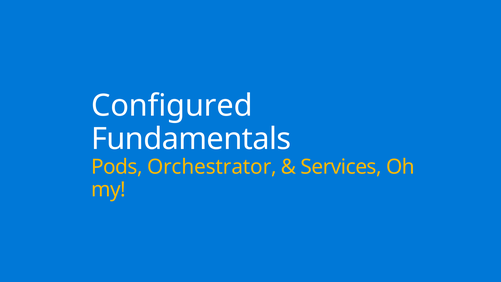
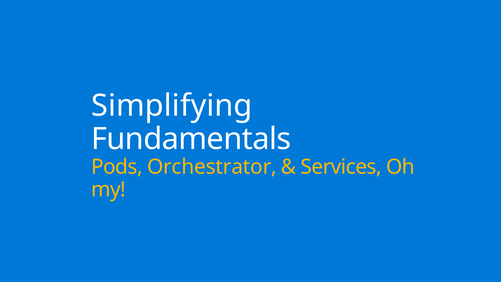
Configured: Configured -> Simplifying
